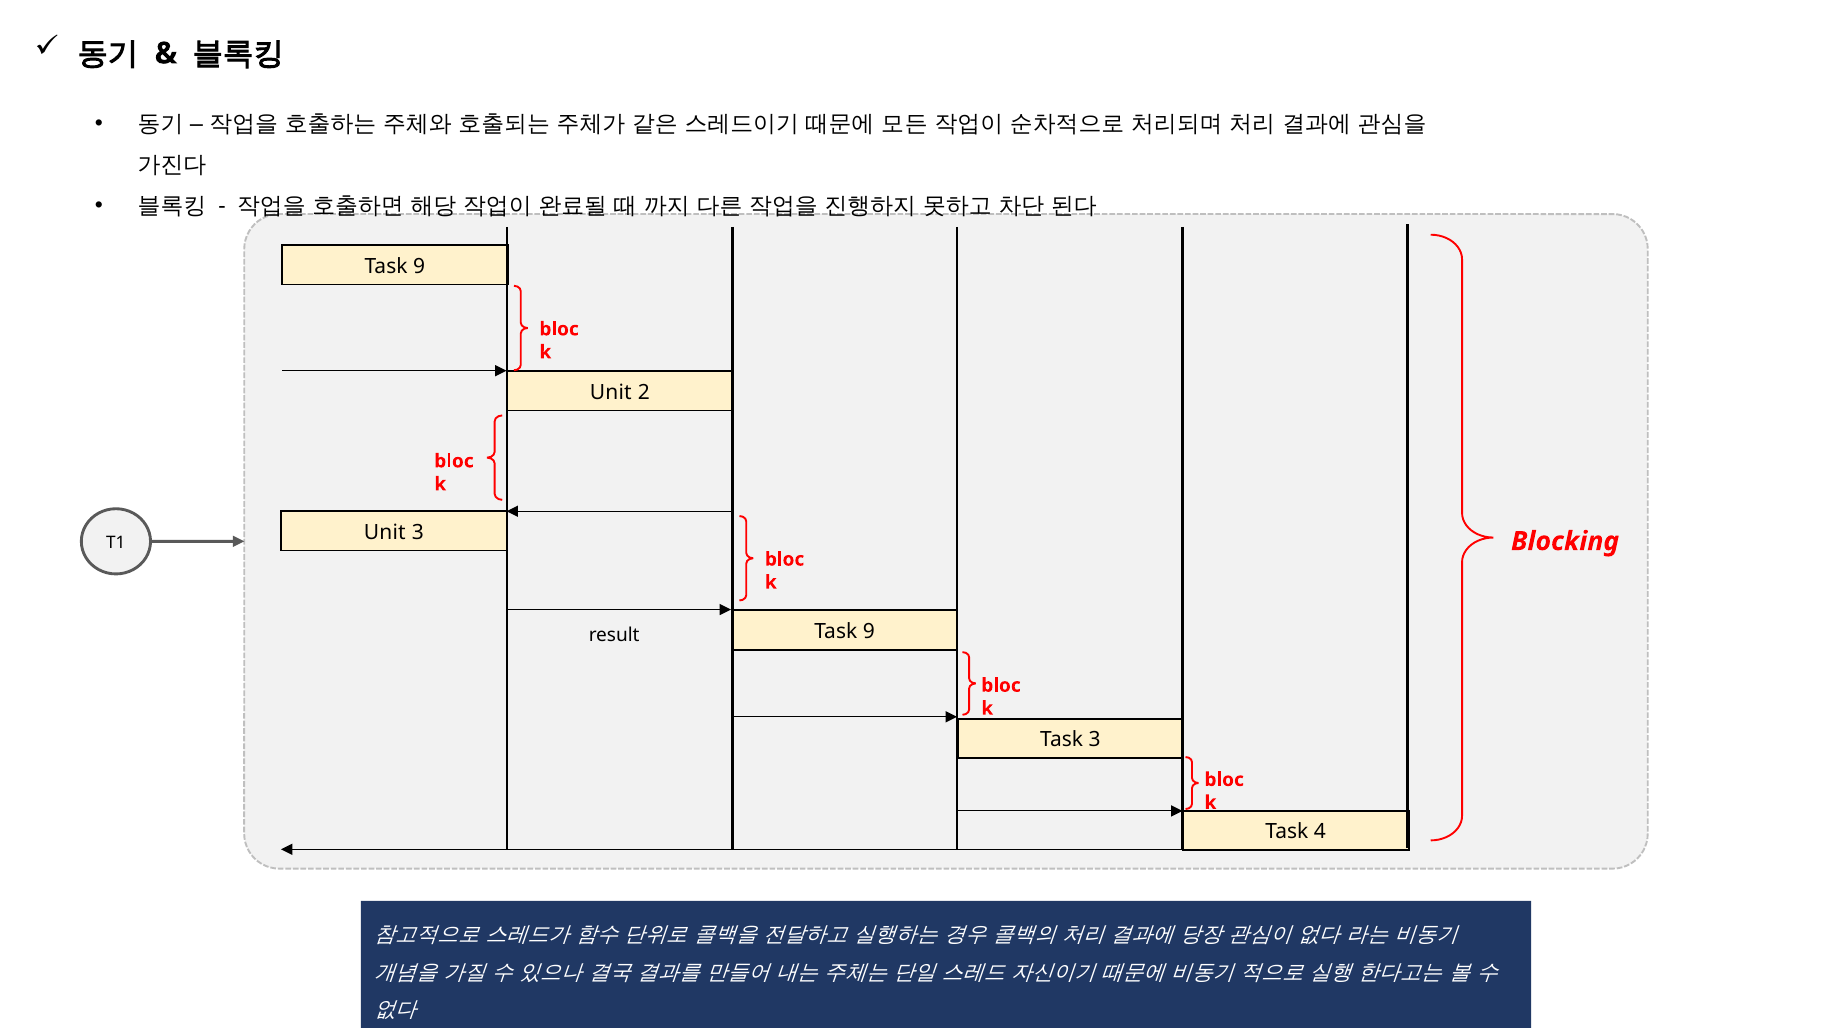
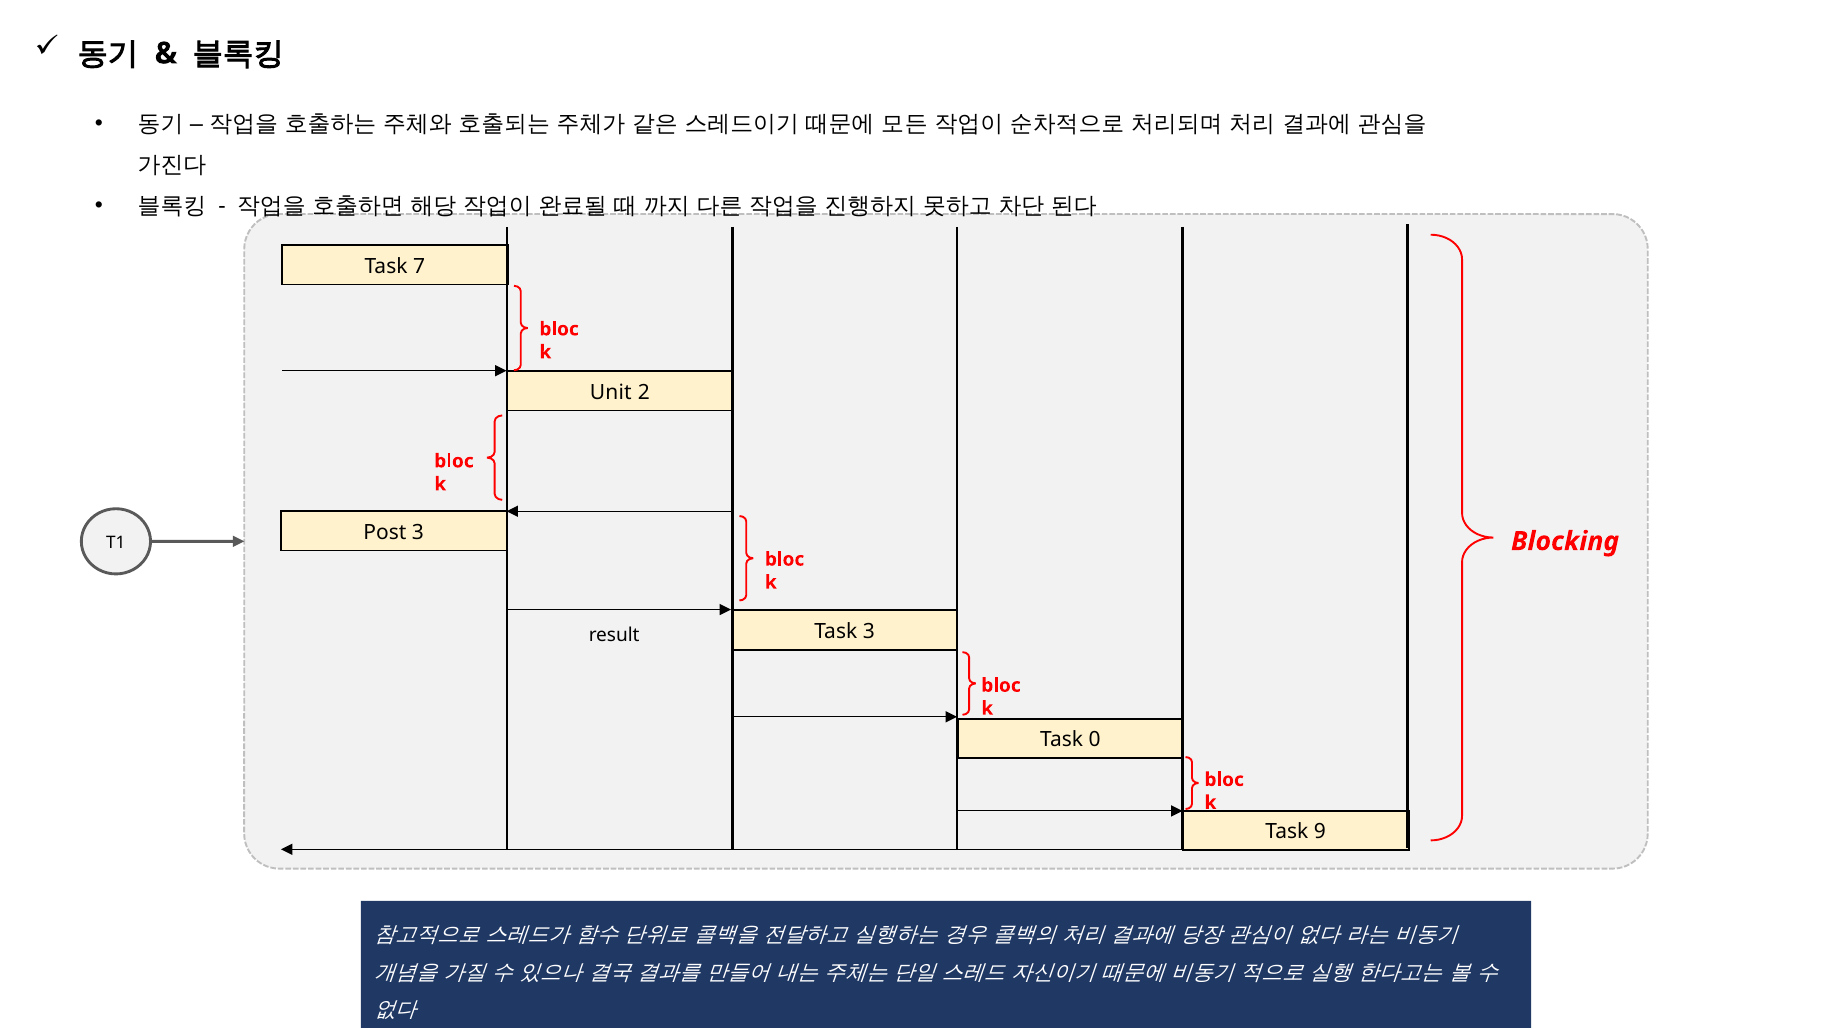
9 at (419, 266): 9 -> 7
Unit at (385, 532): Unit -> Post
9 at (869, 631): 9 -> 3
Task 3: 3 -> 0
4: 4 -> 9
